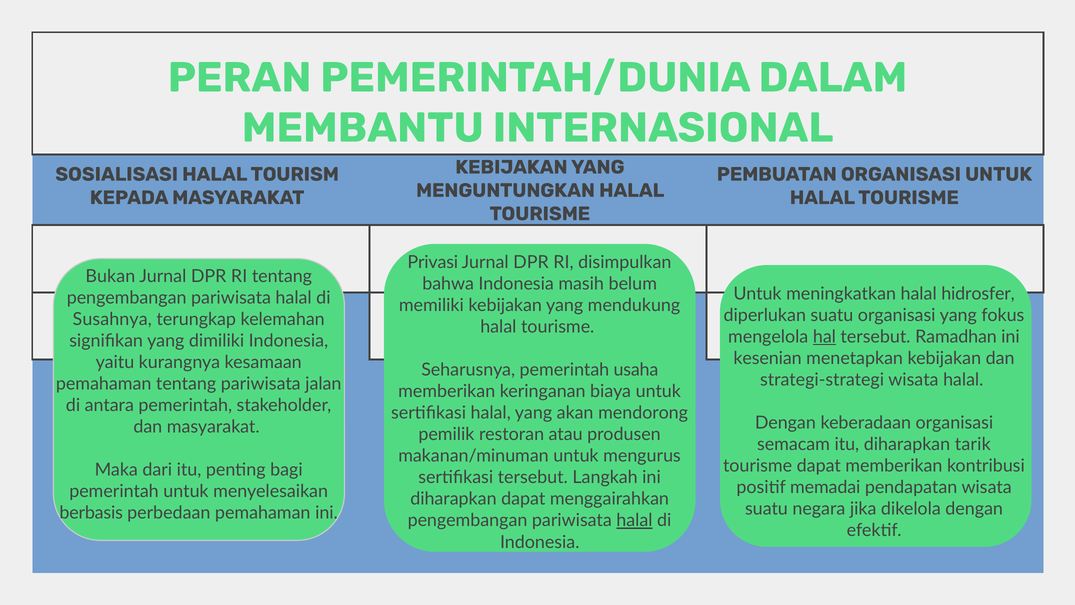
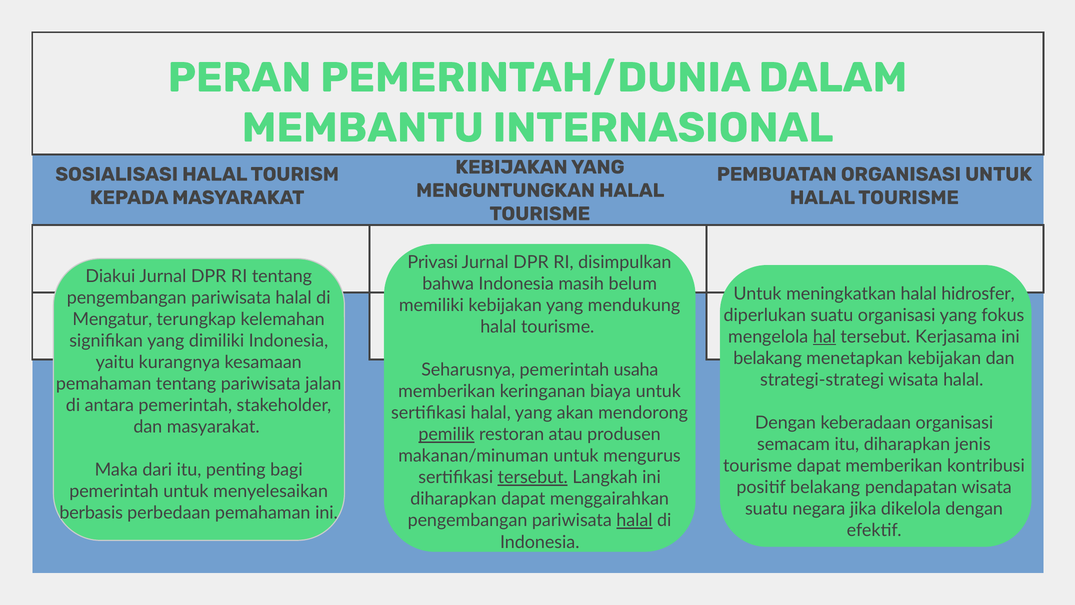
Bukan: Bukan -> Diakui
Susahnya: Susahnya -> Mengatur
Ramadhan: Ramadhan -> Kerjasama
kesenian at (768, 358): kesenian -> belakang
pemilik underline: none -> present
tarik: tarik -> jenis
tersebut at (533, 477) underline: none -> present
positif memadai: memadai -> belakang
